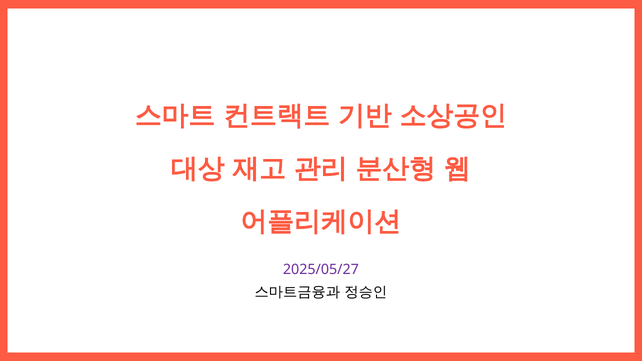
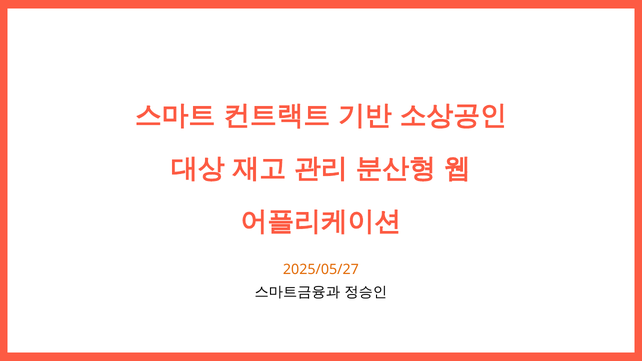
2025/05/27 colour: purple -> orange
